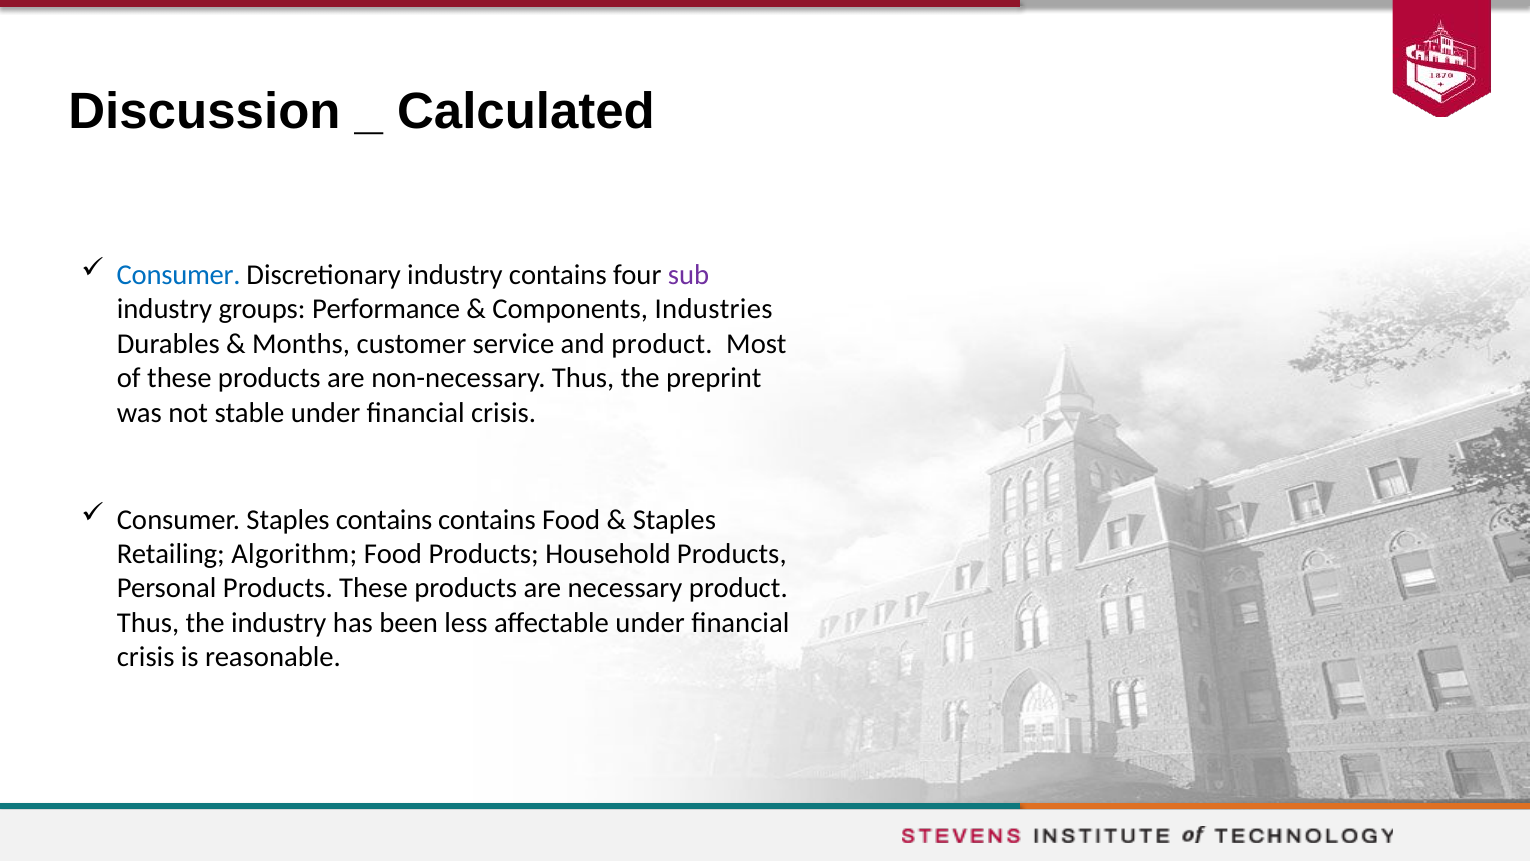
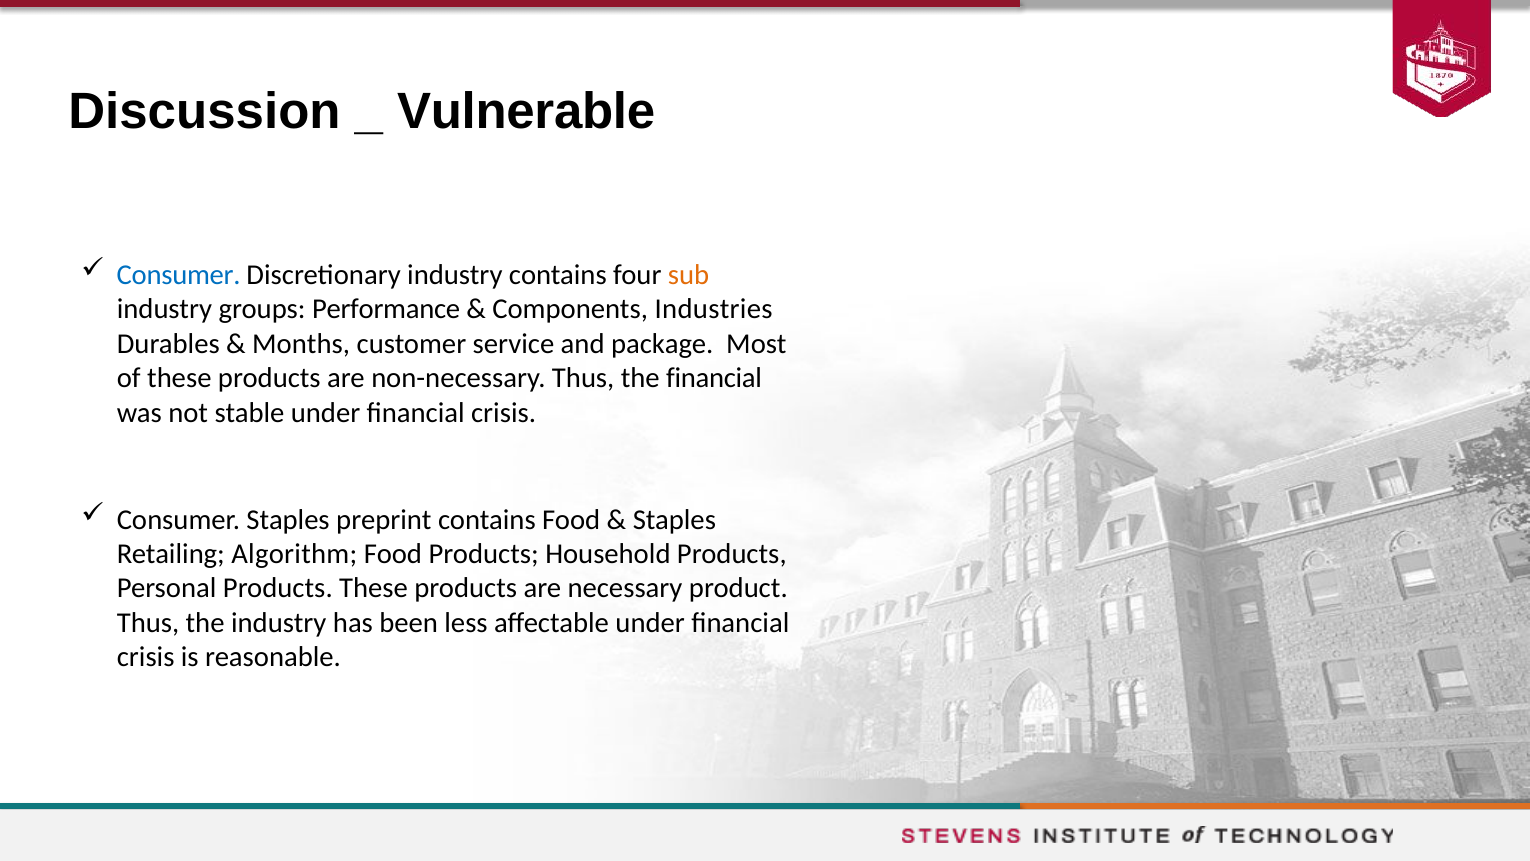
Calculated: Calculated -> Vulnerable
sub colour: purple -> orange
and product: product -> package
the preprint: preprint -> financial
Staples contains: contains -> preprint
